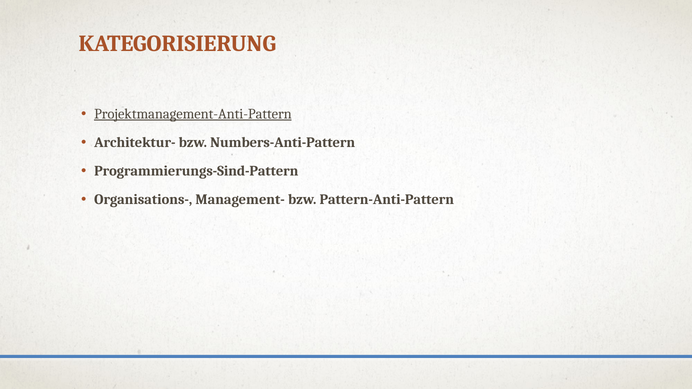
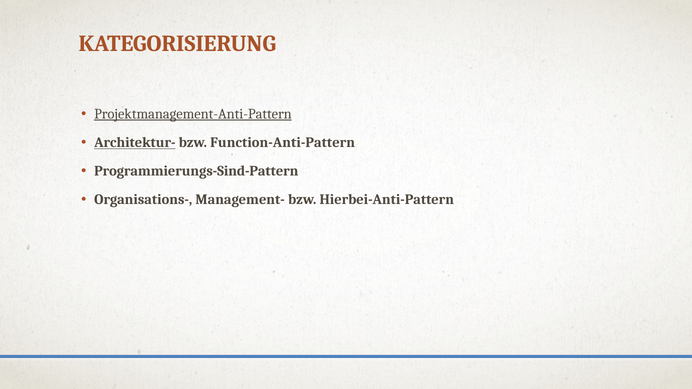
Architektur- underline: none -> present
Numbers-Anti-Pattern: Numbers-Anti-Pattern -> Function-Anti-Pattern
Pattern-Anti-Pattern: Pattern-Anti-Pattern -> Hierbei-Anti-Pattern
